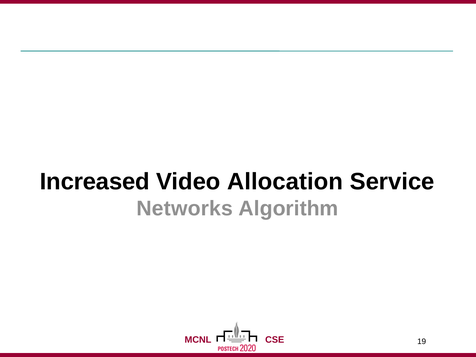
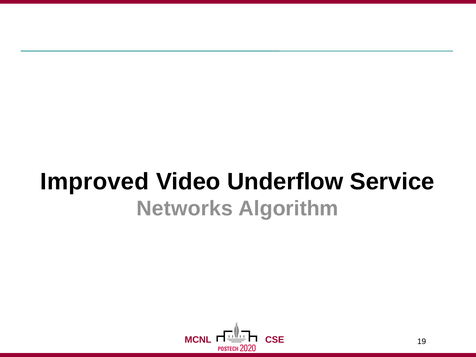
Increased: Increased -> Improved
Allocation: Allocation -> Underflow
